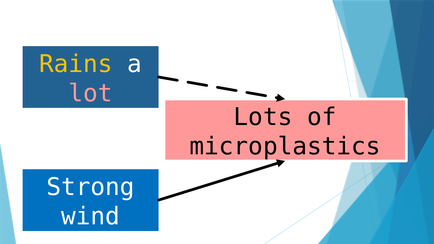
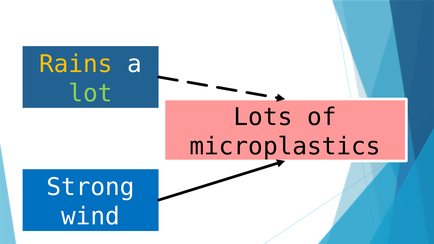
lot colour: pink -> light green
